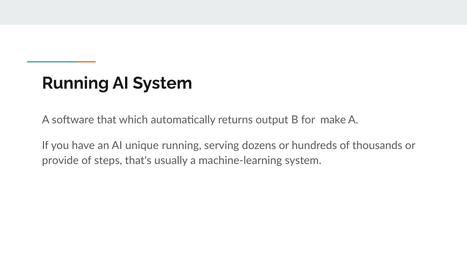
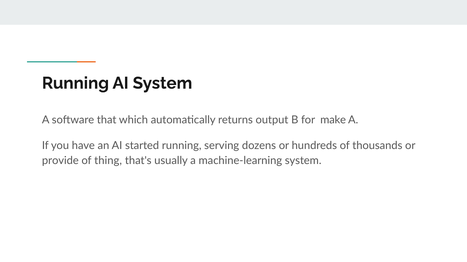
unique: unique -> started
steps: steps -> thing
